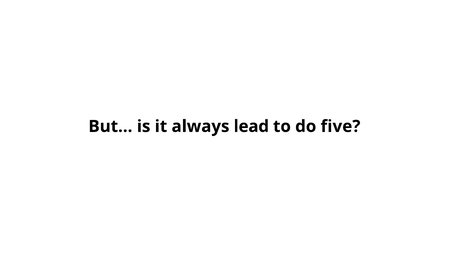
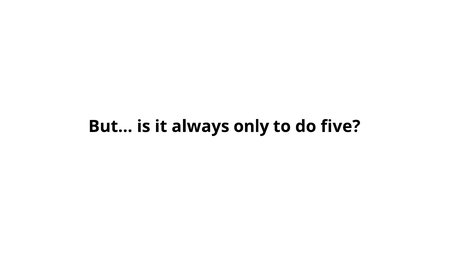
lead: lead -> only
